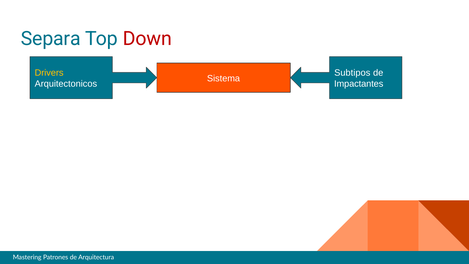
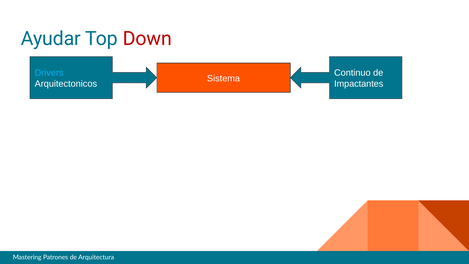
Separa: Separa -> Ayudar
Drivers colour: yellow -> light blue
Subtipos: Subtipos -> Continuo
